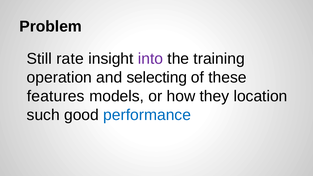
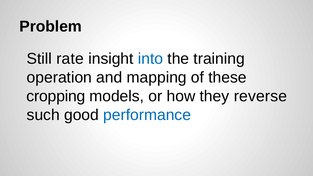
into colour: purple -> blue
selecting: selecting -> mapping
features: features -> cropping
location: location -> reverse
